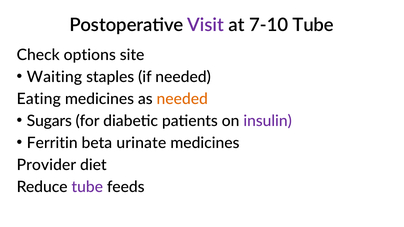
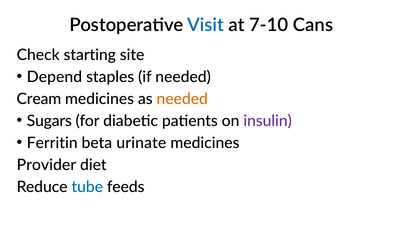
Visit colour: purple -> blue
7-10 Tube: Tube -> Cans
options: options -> starting
Waiting: Waiting -> Depend
Eating: Eating -> Cream
tube at (87, 187) colour: purple -> blue
